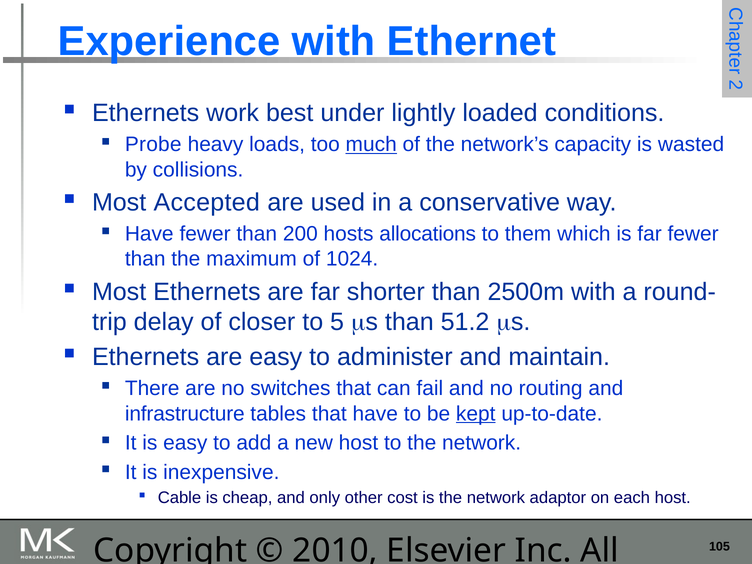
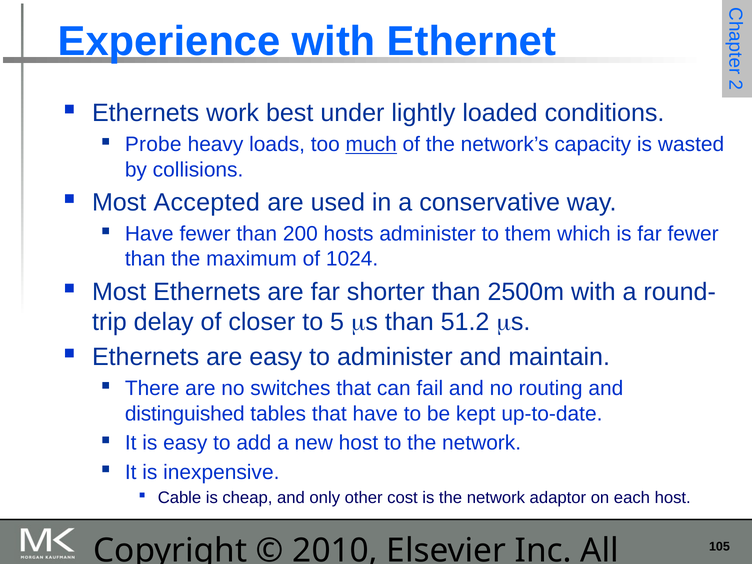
hosts allocations: allocations -> administer
infrastructure: infrastructure -> distinguished
kept underline: present -> none
